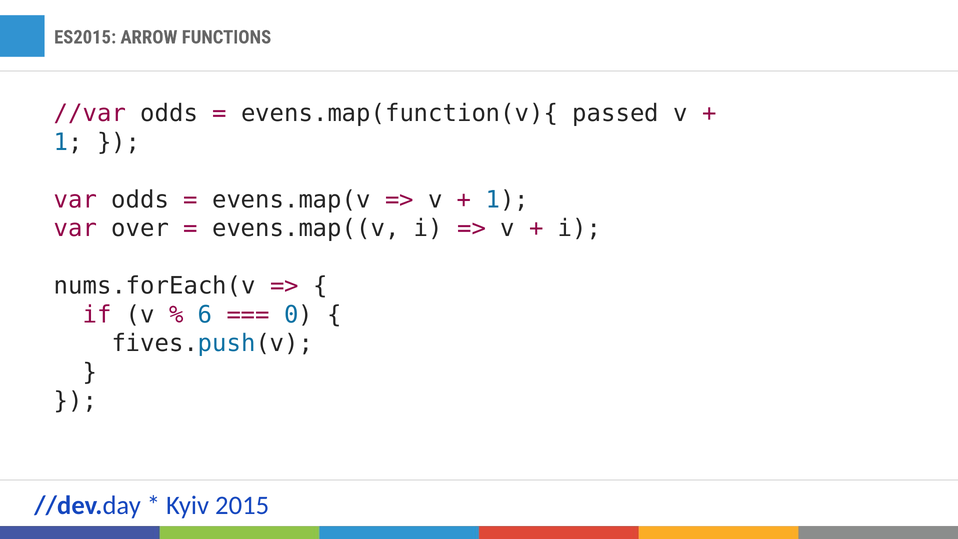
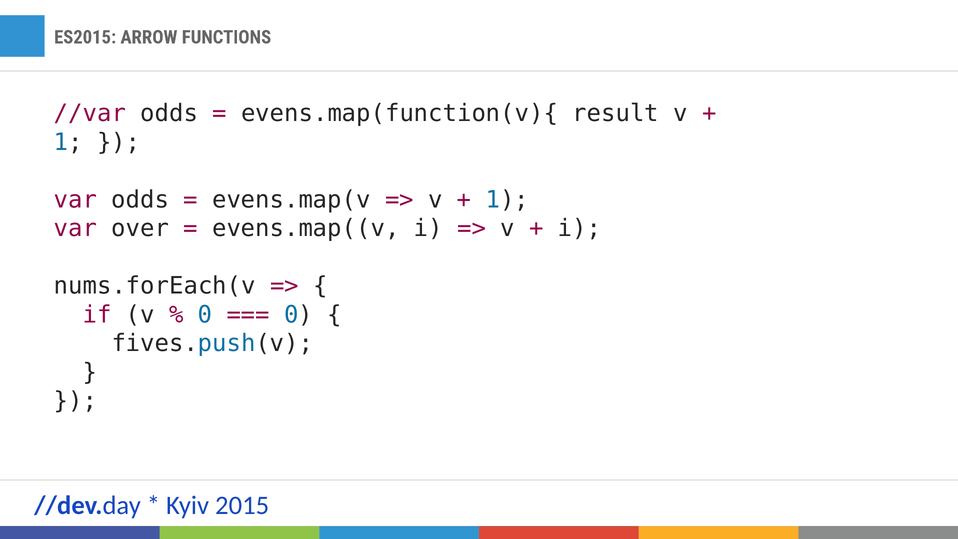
passed: passed -> result
6 at (205, 315): 6 -> 0
